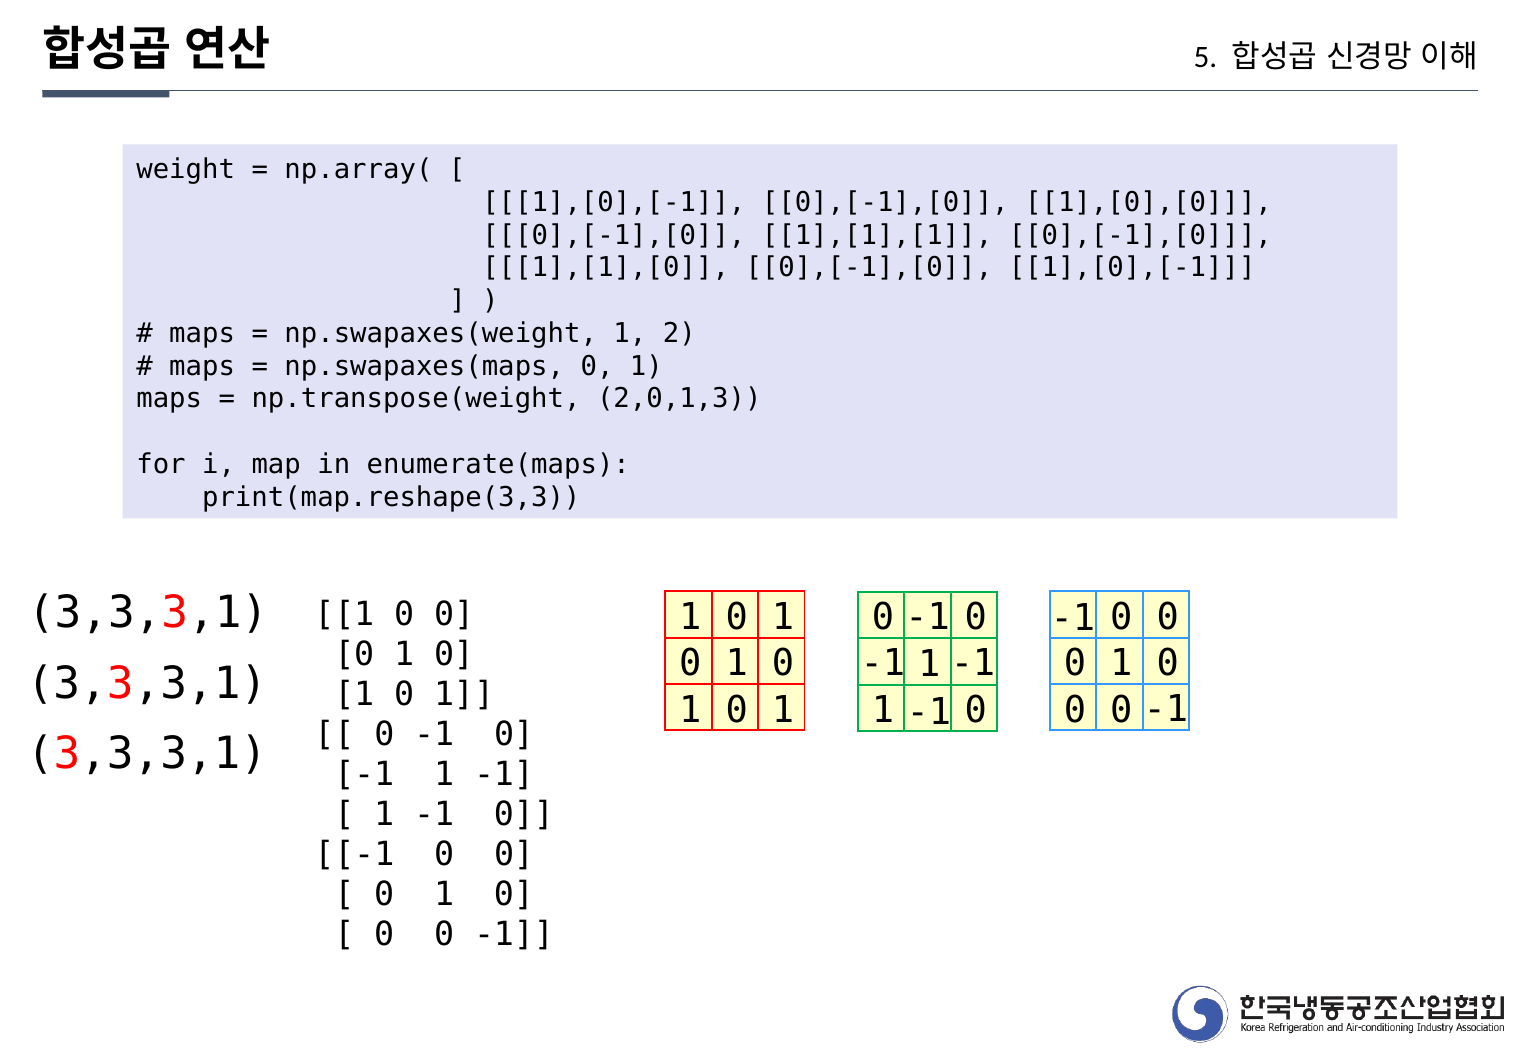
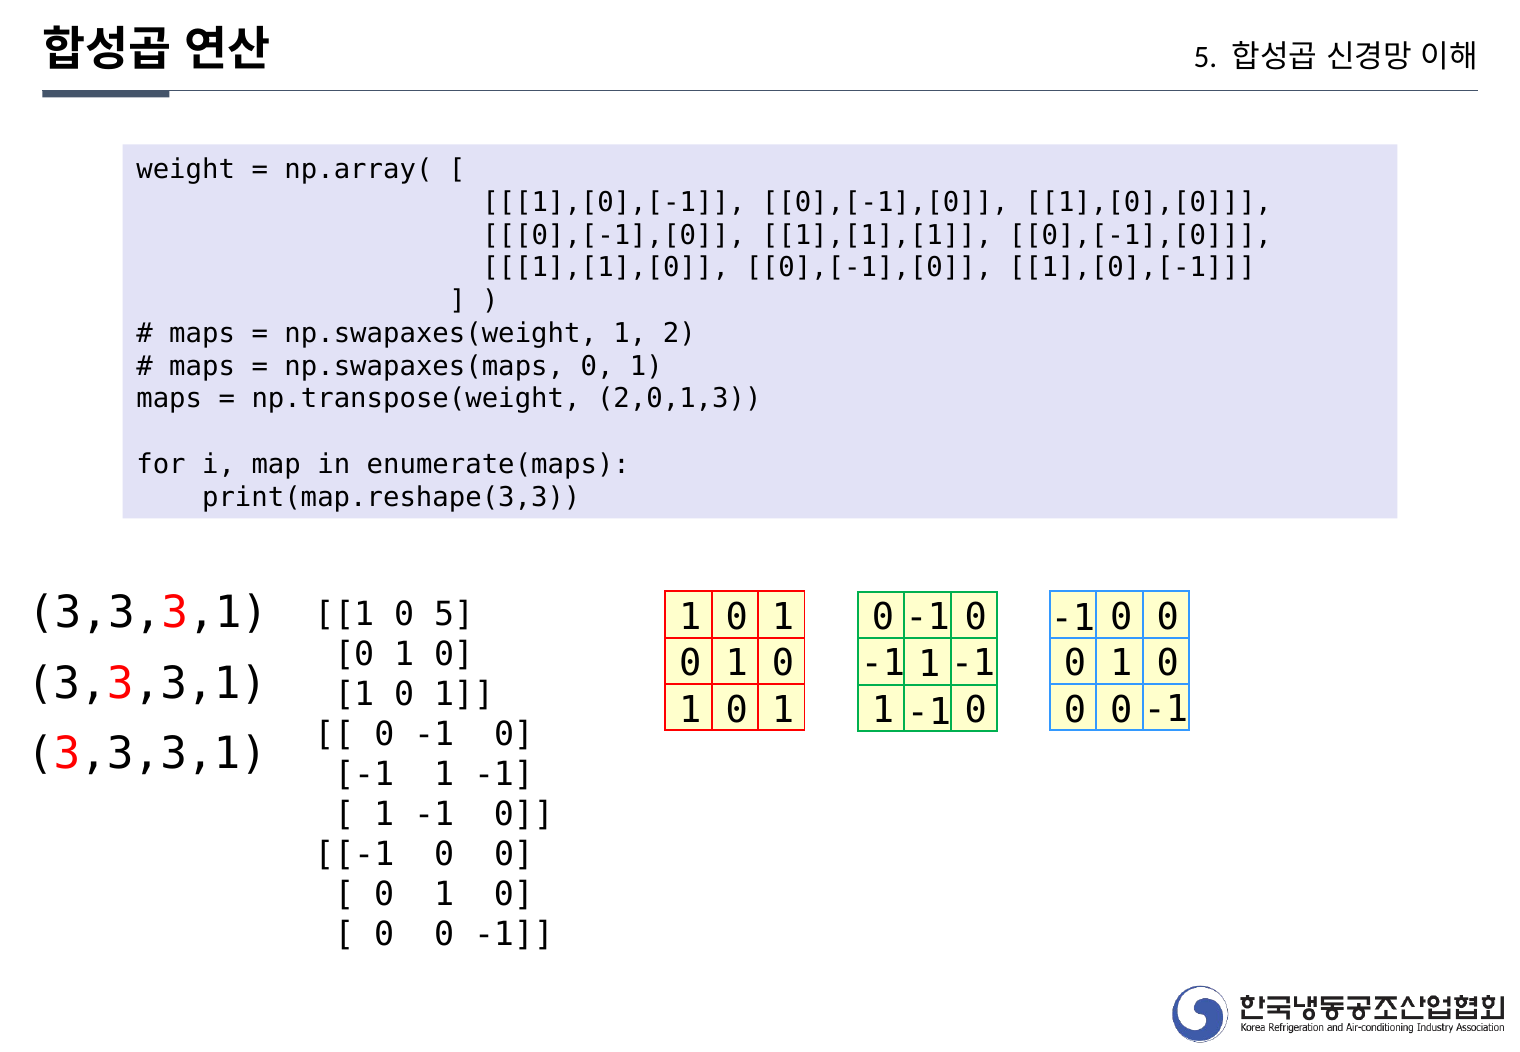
0 at (454, 615): 0 -> 5
